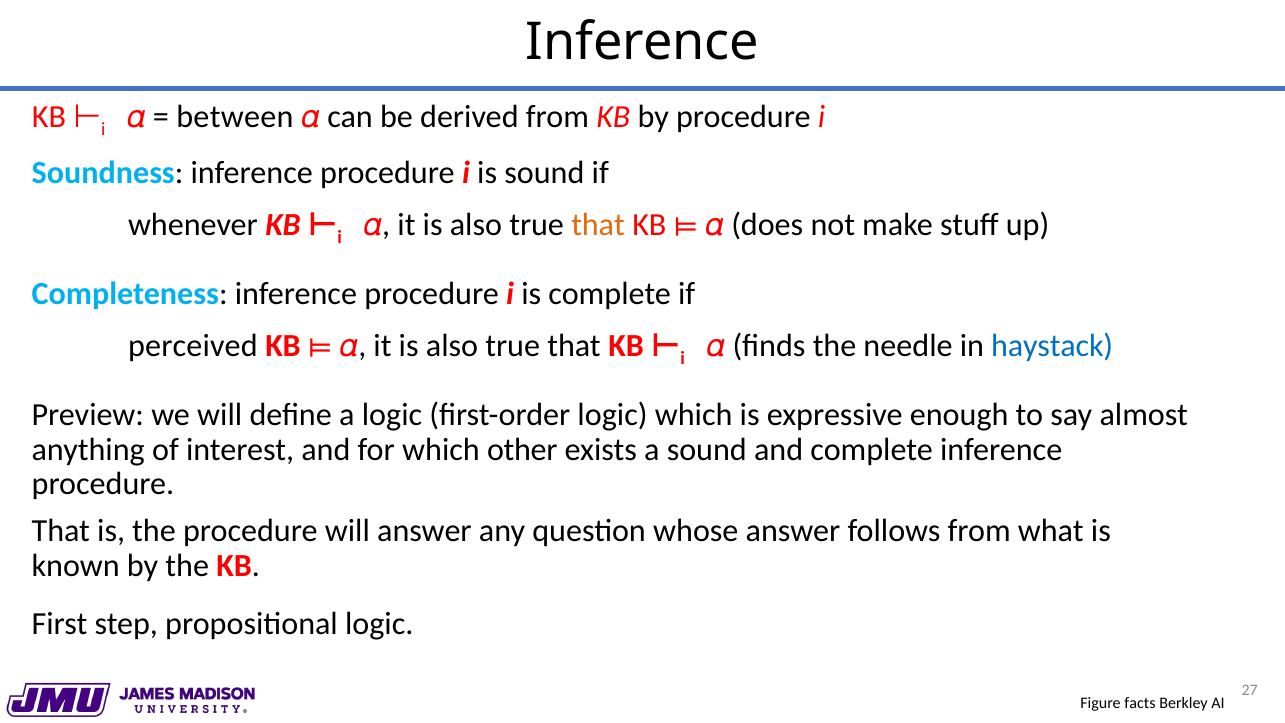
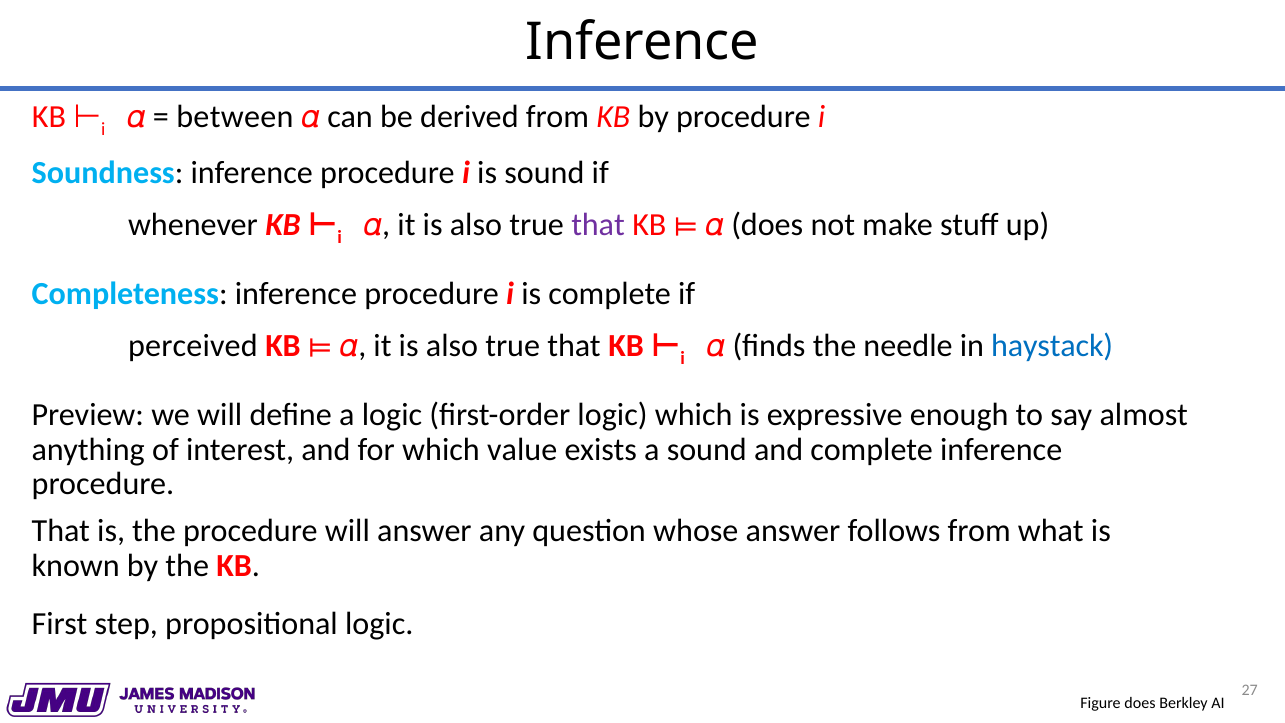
that at (598, 225) colour: orange -> purple
other: other -> value
facts: facts -> does
